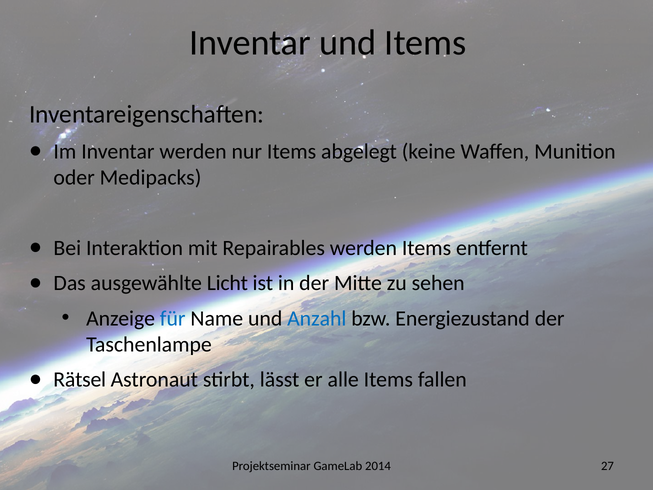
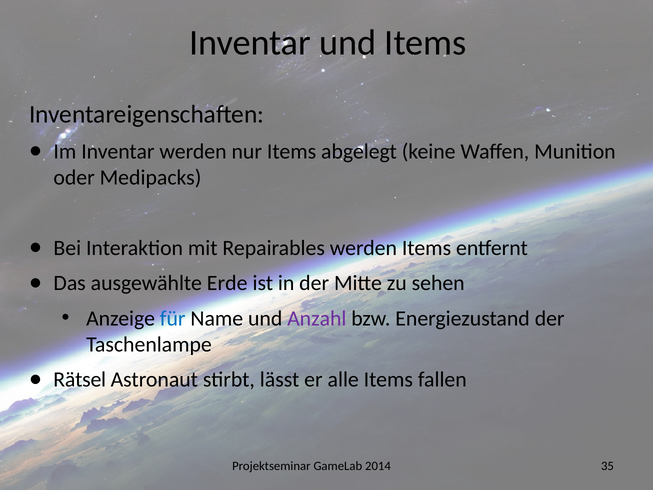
Licht: Licht -> Erde
Anzahl colour: blue -> purple
27: 27 -> 35
